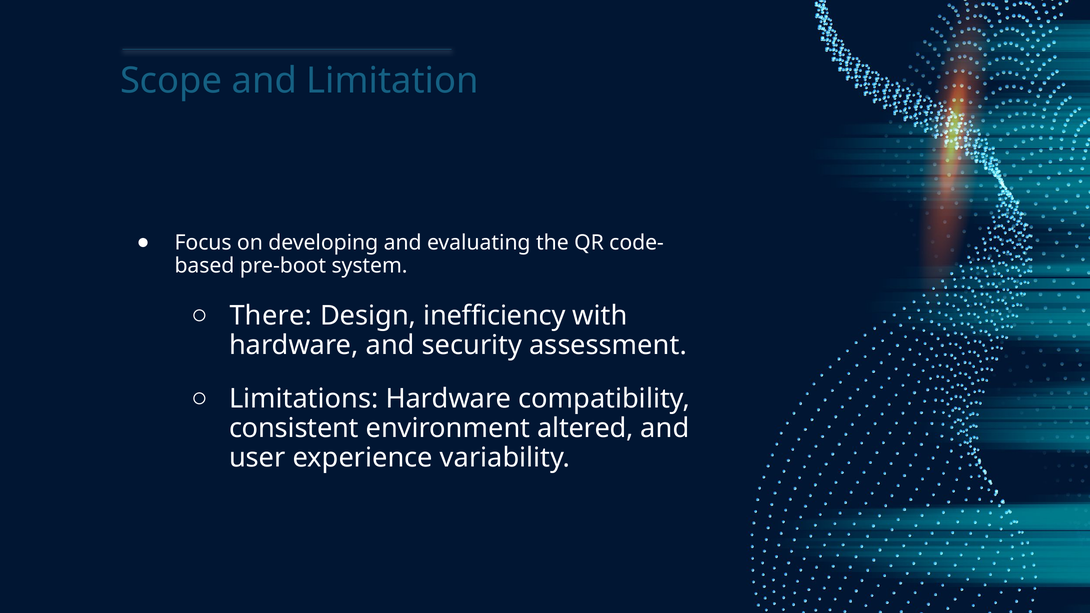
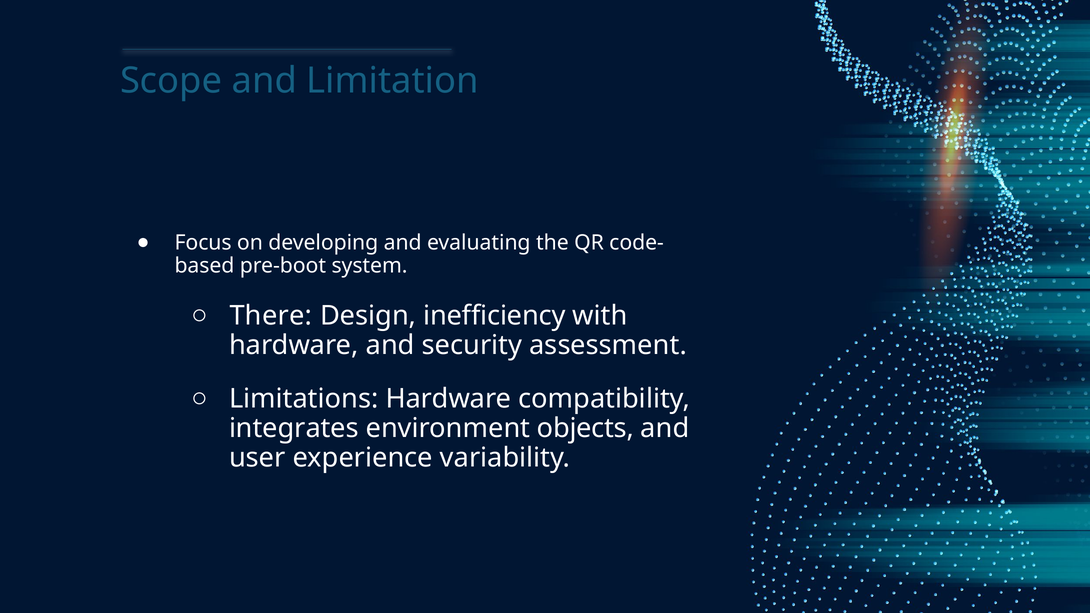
consistent: consistent -> integrates
altered: altered -> objects
